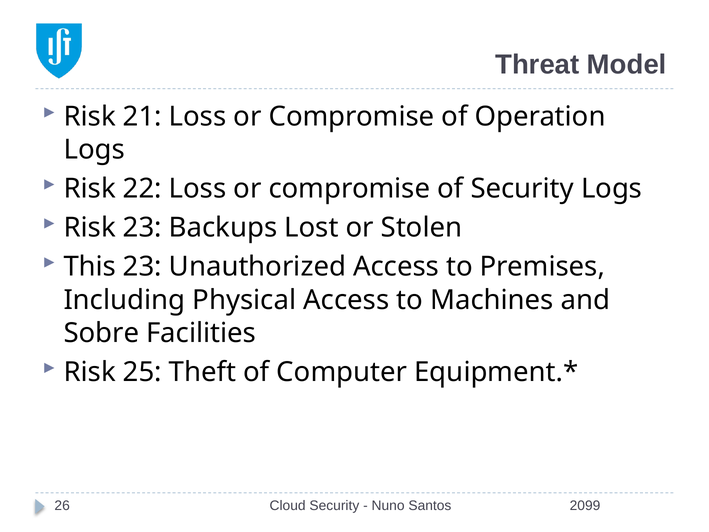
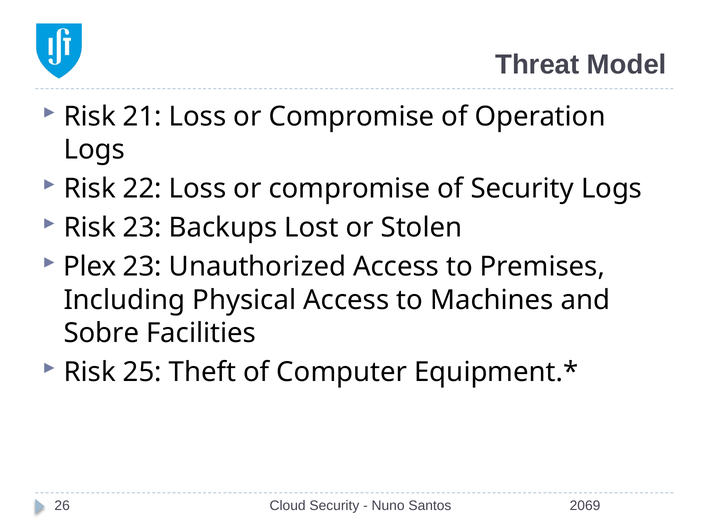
This: This -> Plex
2099: 2099 -> 2069
